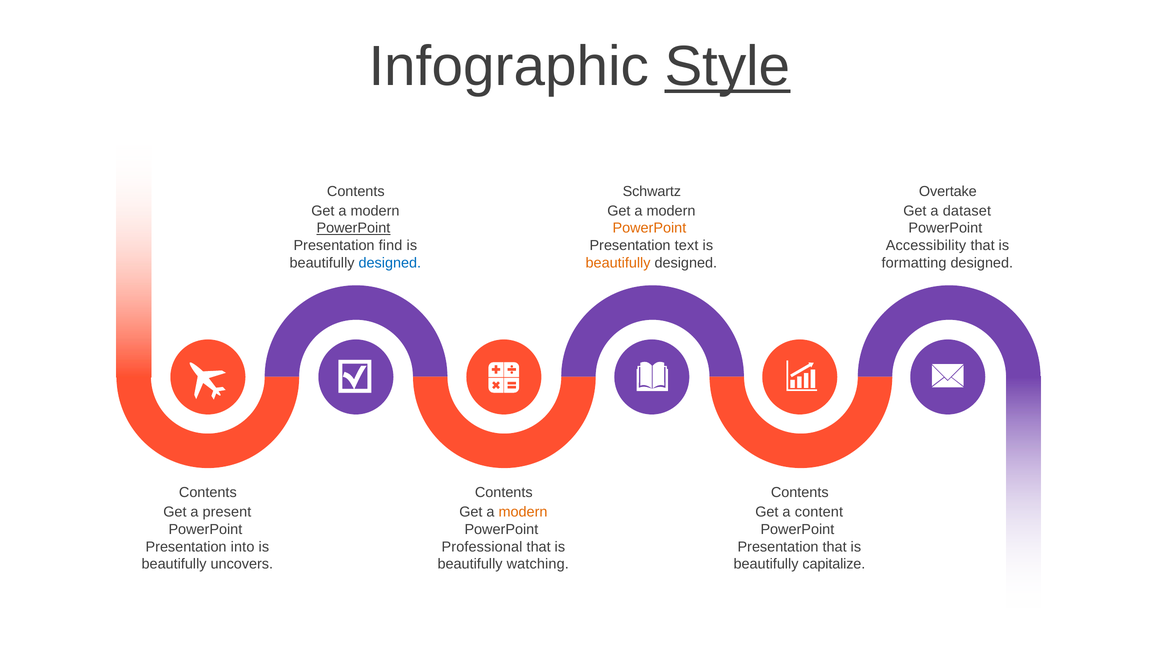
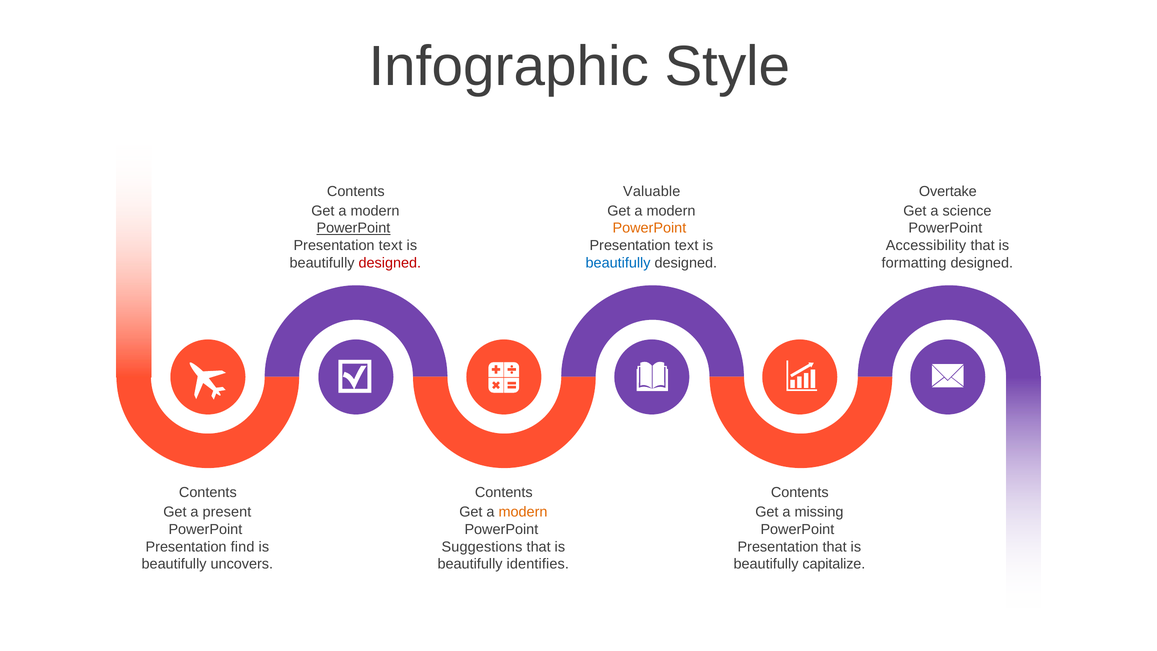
Style underline: present -> none
Schwartz: Schwartz -> Valuable
dataset: dataset -> science
find at (391, 245): find -> text
designed at (390, 263) colour: blue -> red
beautifully at (618, 263) colour: orange -> blue
content: content -> missing
into: into -> find
Professional: Professional -> Suggestions
watching: watching -> identifies
